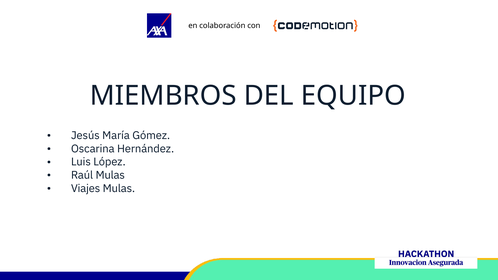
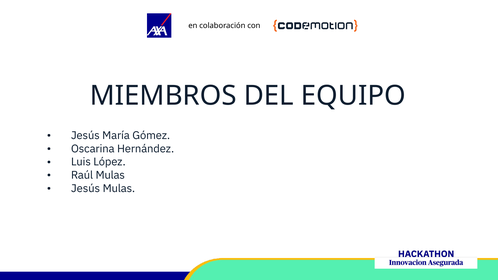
Viajes at (86, 189): Viajes -> Jesús
